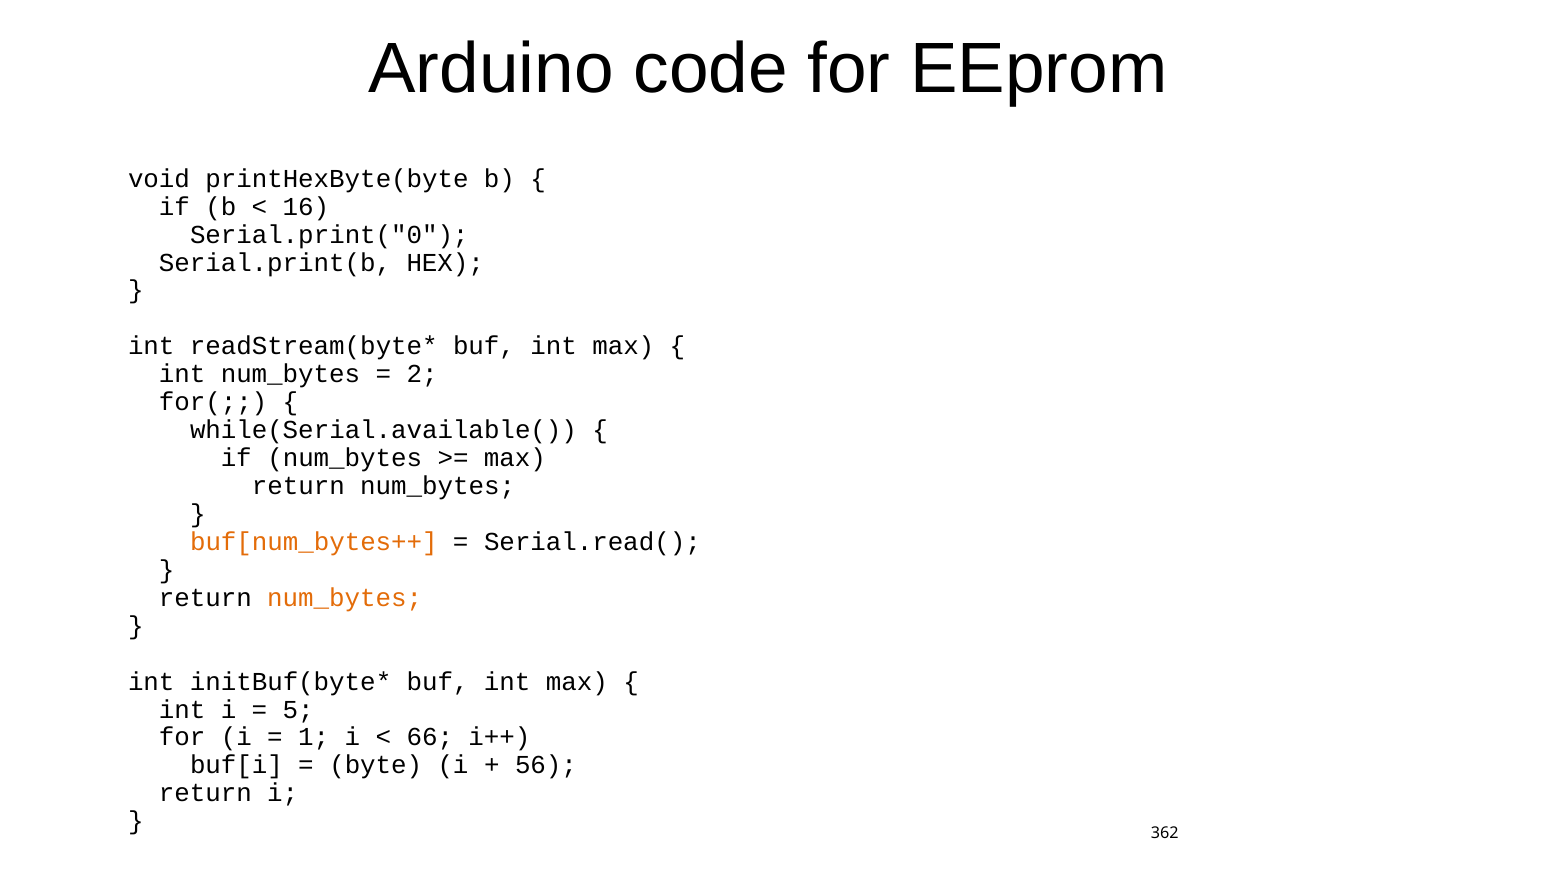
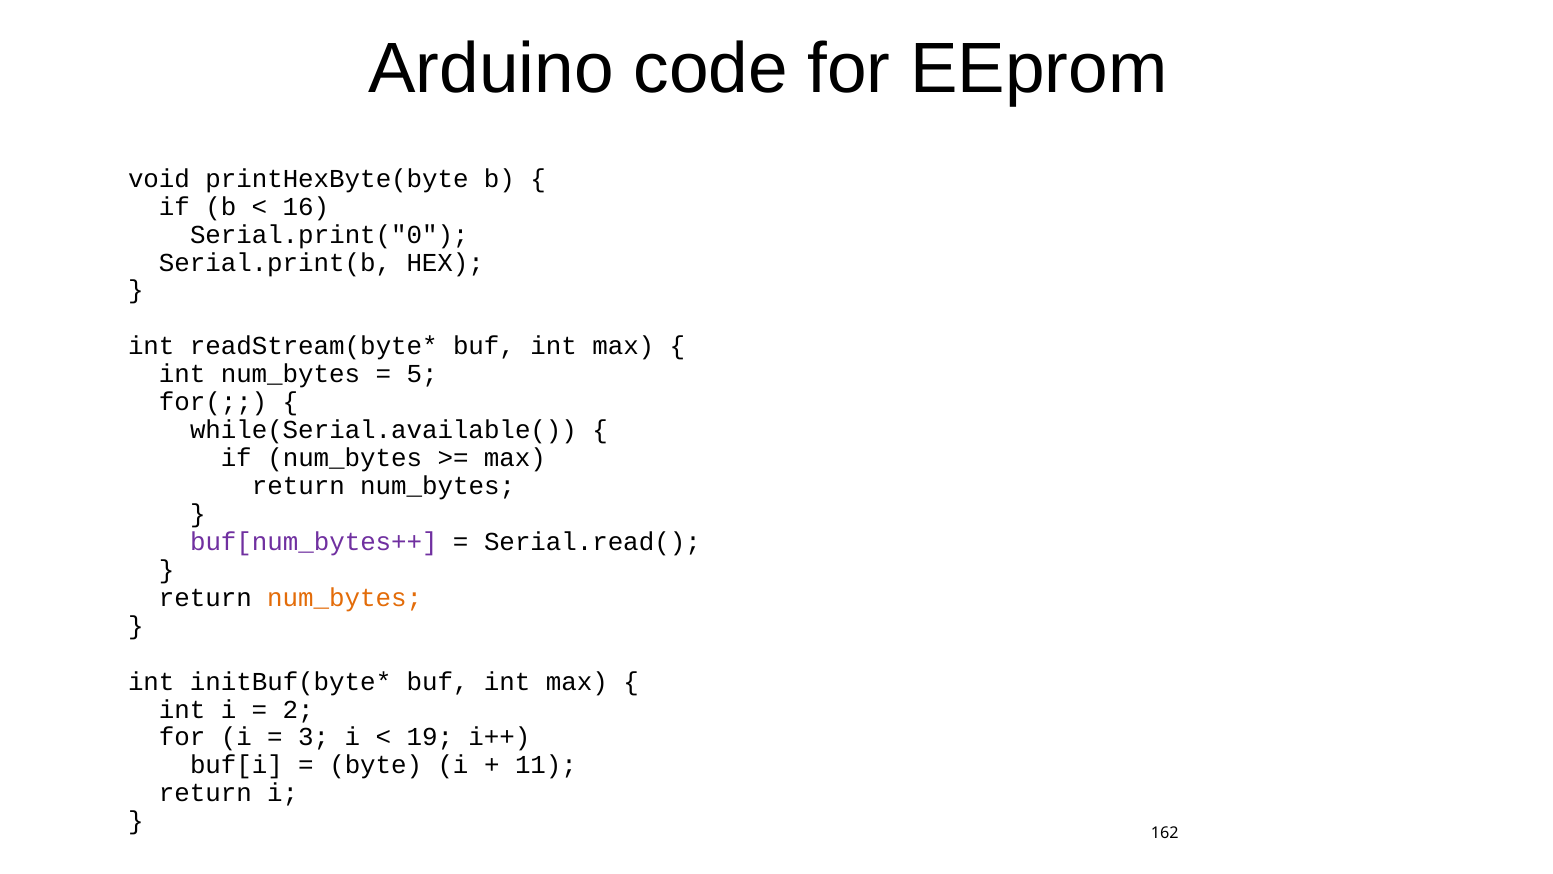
2: 2 -> 5
buf[num_bytes++ colour: orange -> purple
5: 5 -> 2
1: 1 -> 3
66: 66 -> 19
56: 56 -> 11
362: 362 -> 162
